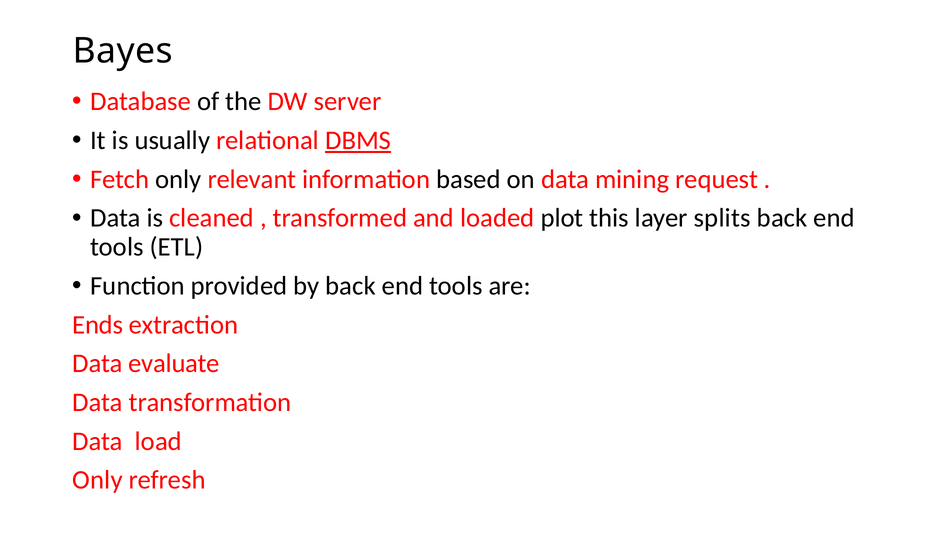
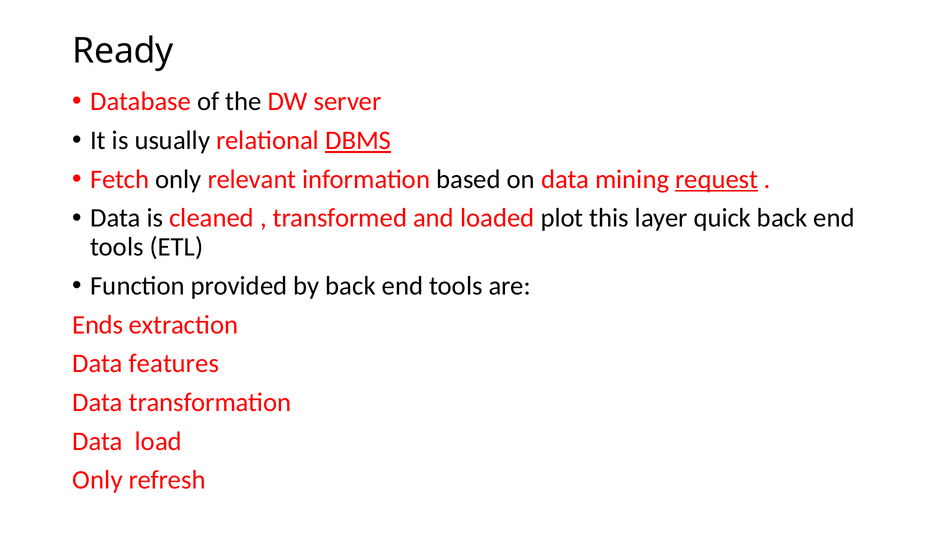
Bayes: Bayes -> Ready
request underline: none -> present
splits: splits -> quick
evaluate: evaluate -> features
